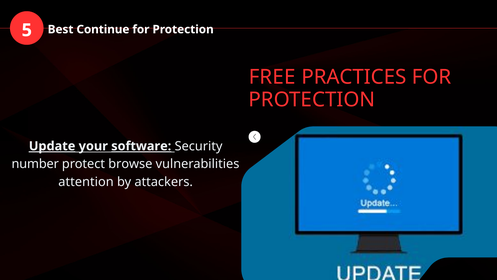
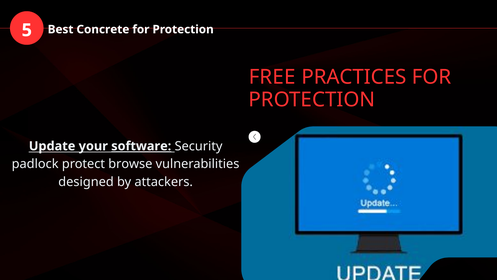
Continue: Continue -> Concrete
Update underline: present -> none
number: number -> padlock
attention: attention -> designed
